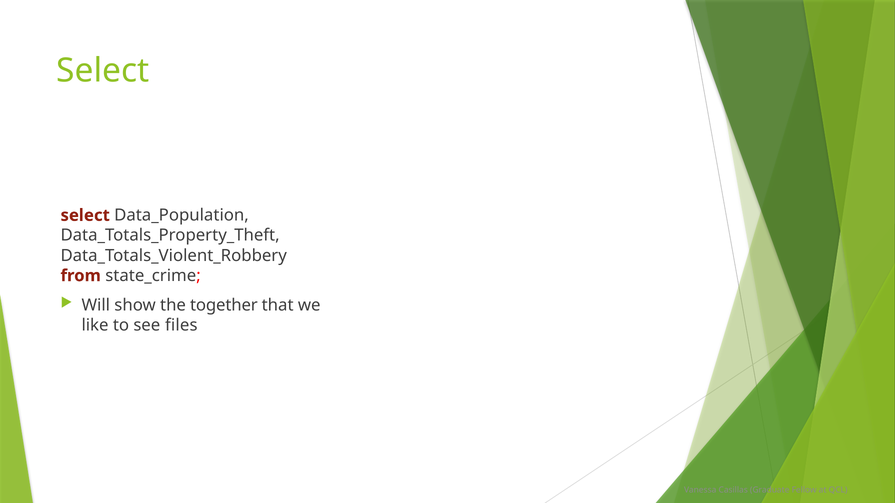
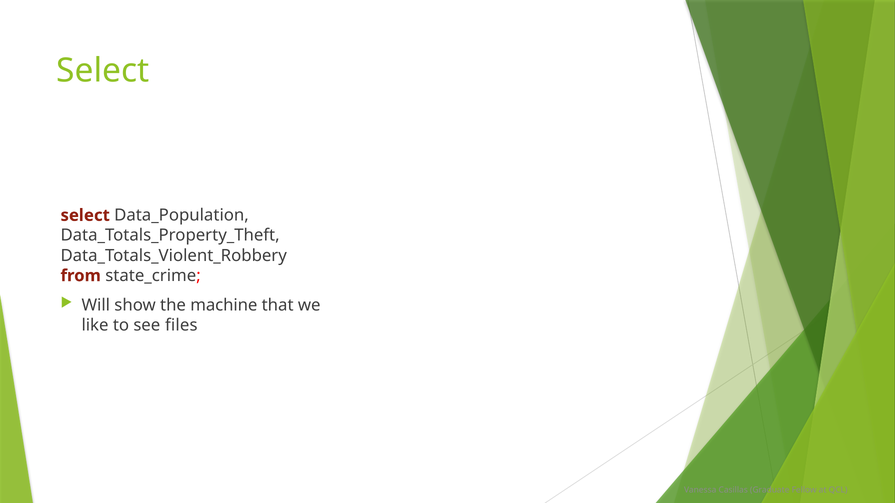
together: together -> machine
